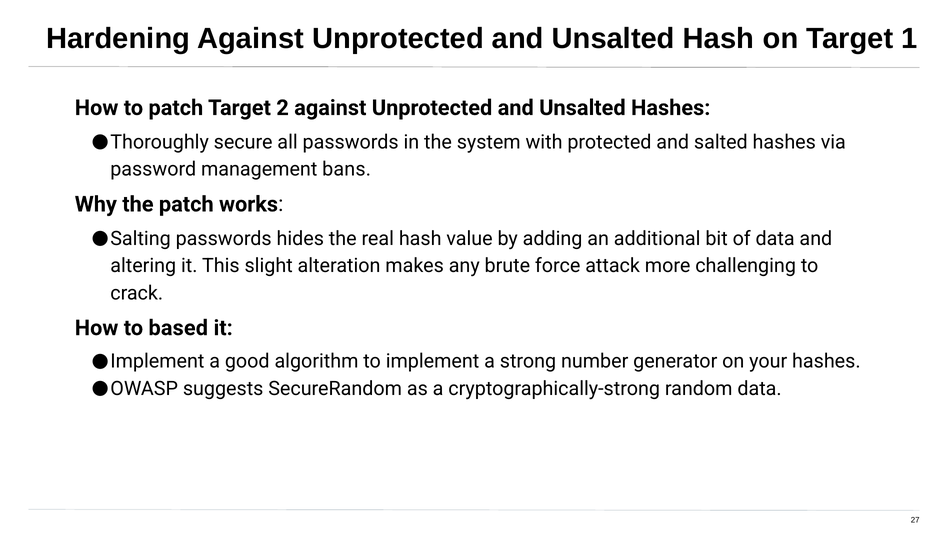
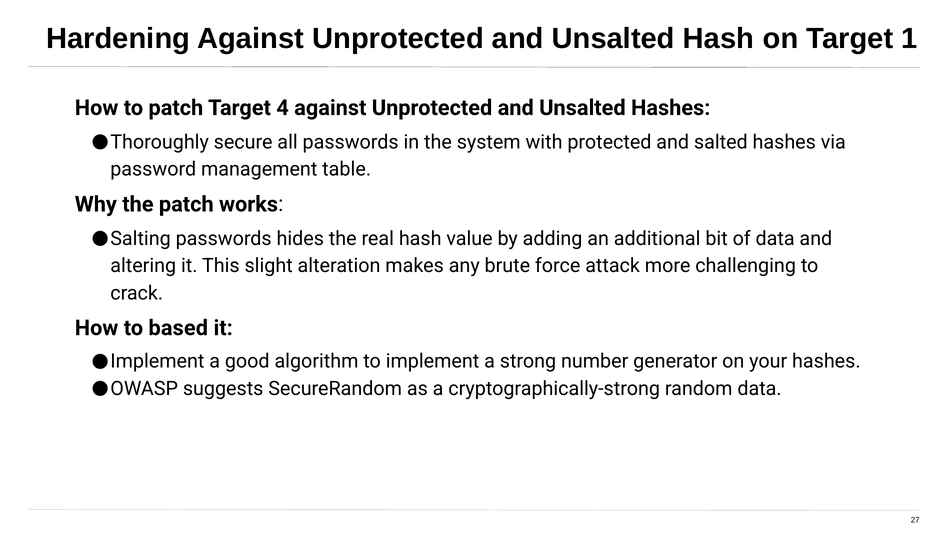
2: 2 -> 4
bans: bans -> table
